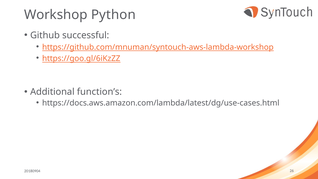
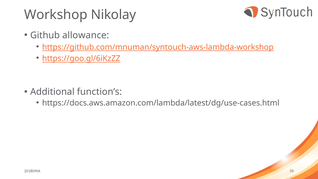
Python: Python -> Nikolay
successful: successful -> allowance
